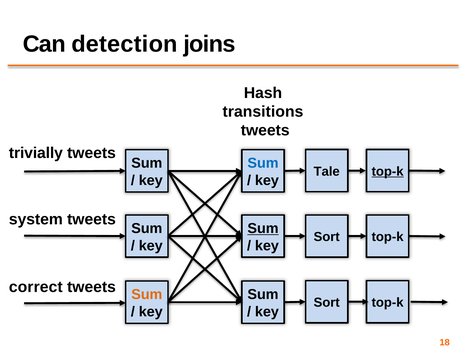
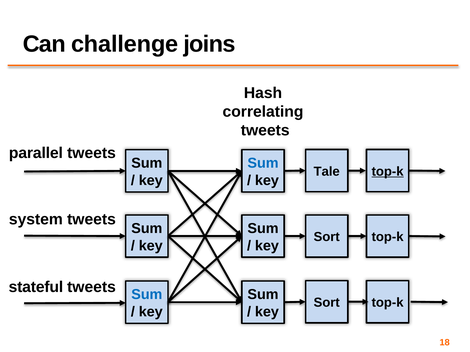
detection: detection -> challenge
transitions: transitions -> correlating
trivially: trivially -> parallel
Sum at (263, 229) underline: present -> none
correct: correct -> stateful
Sum at (147, 295) colour: orange -> blue
